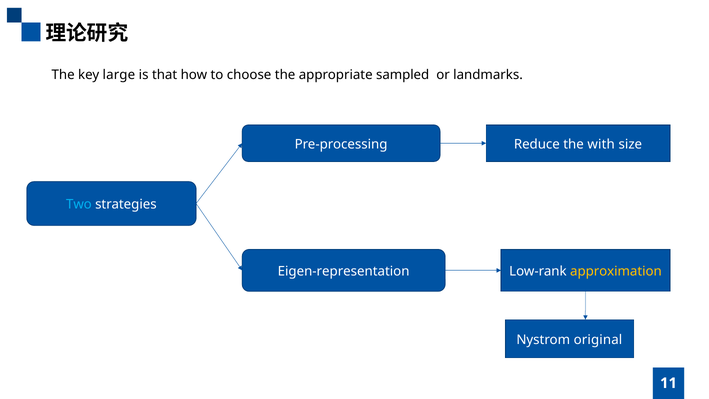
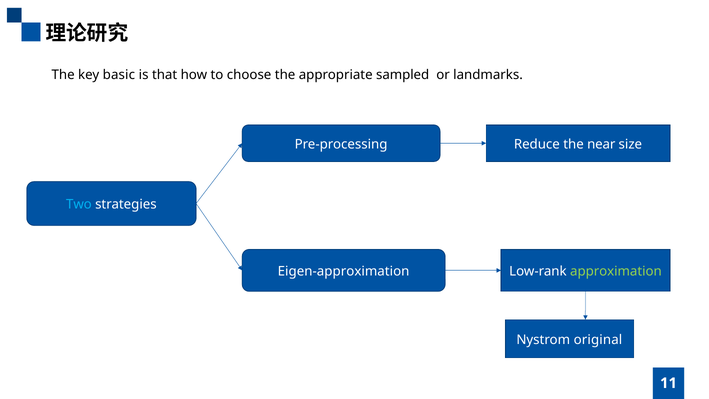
large: large -> basic
with: with -> near
Eigen-representation: Eigen-representation -> Eigen-approximation
approximation colour: yellow -> light green
